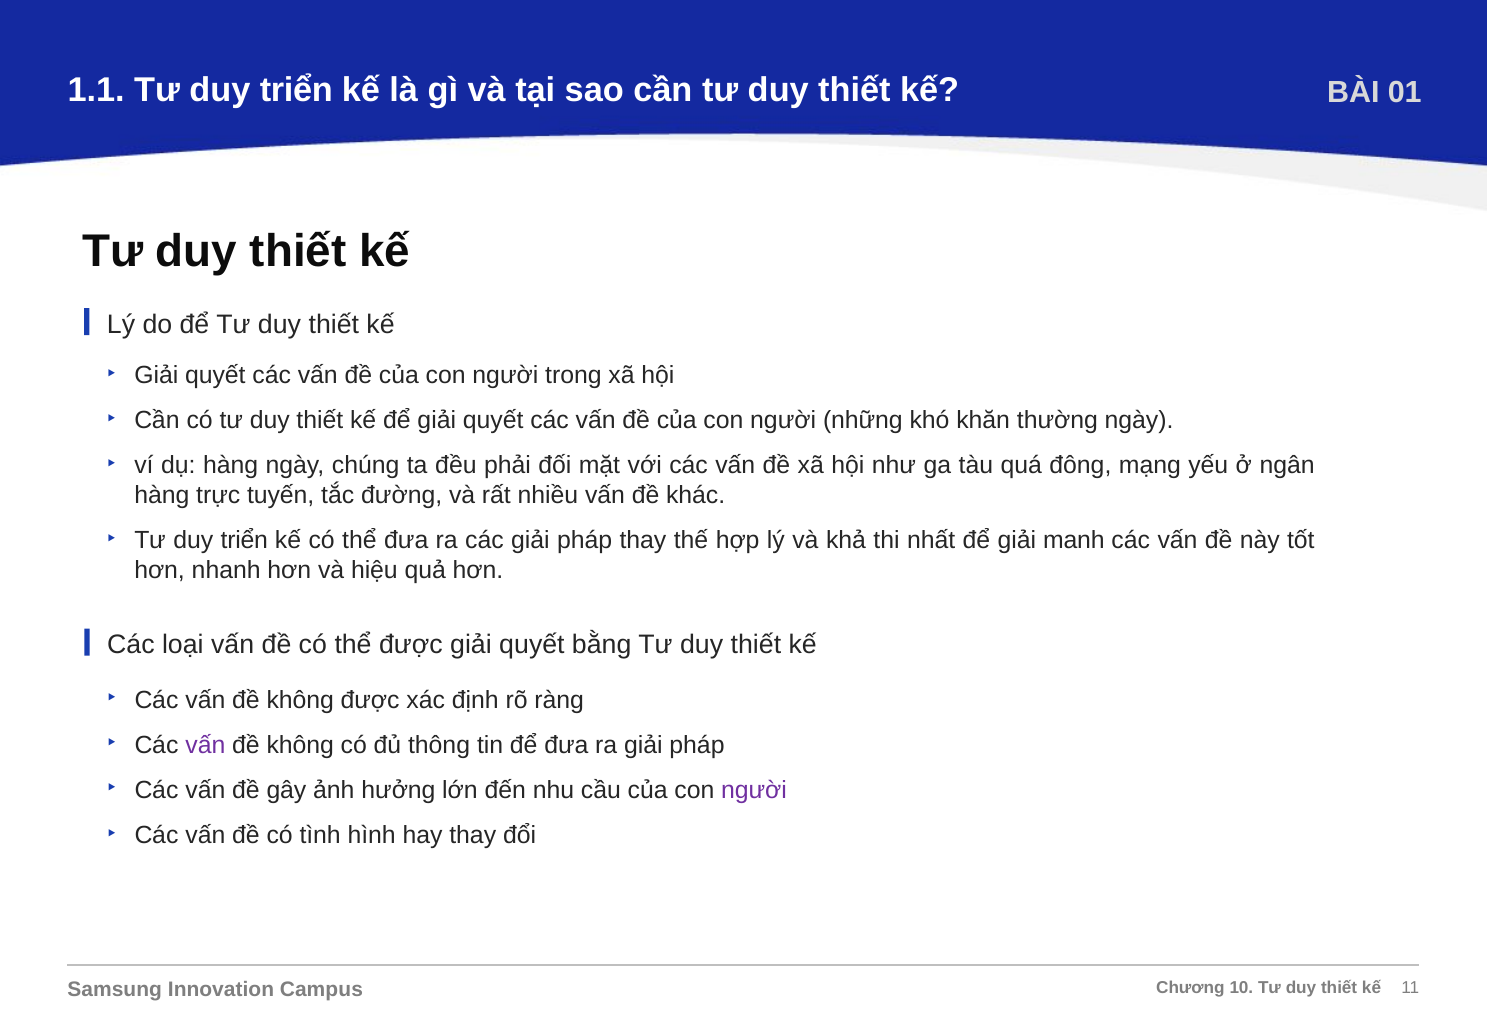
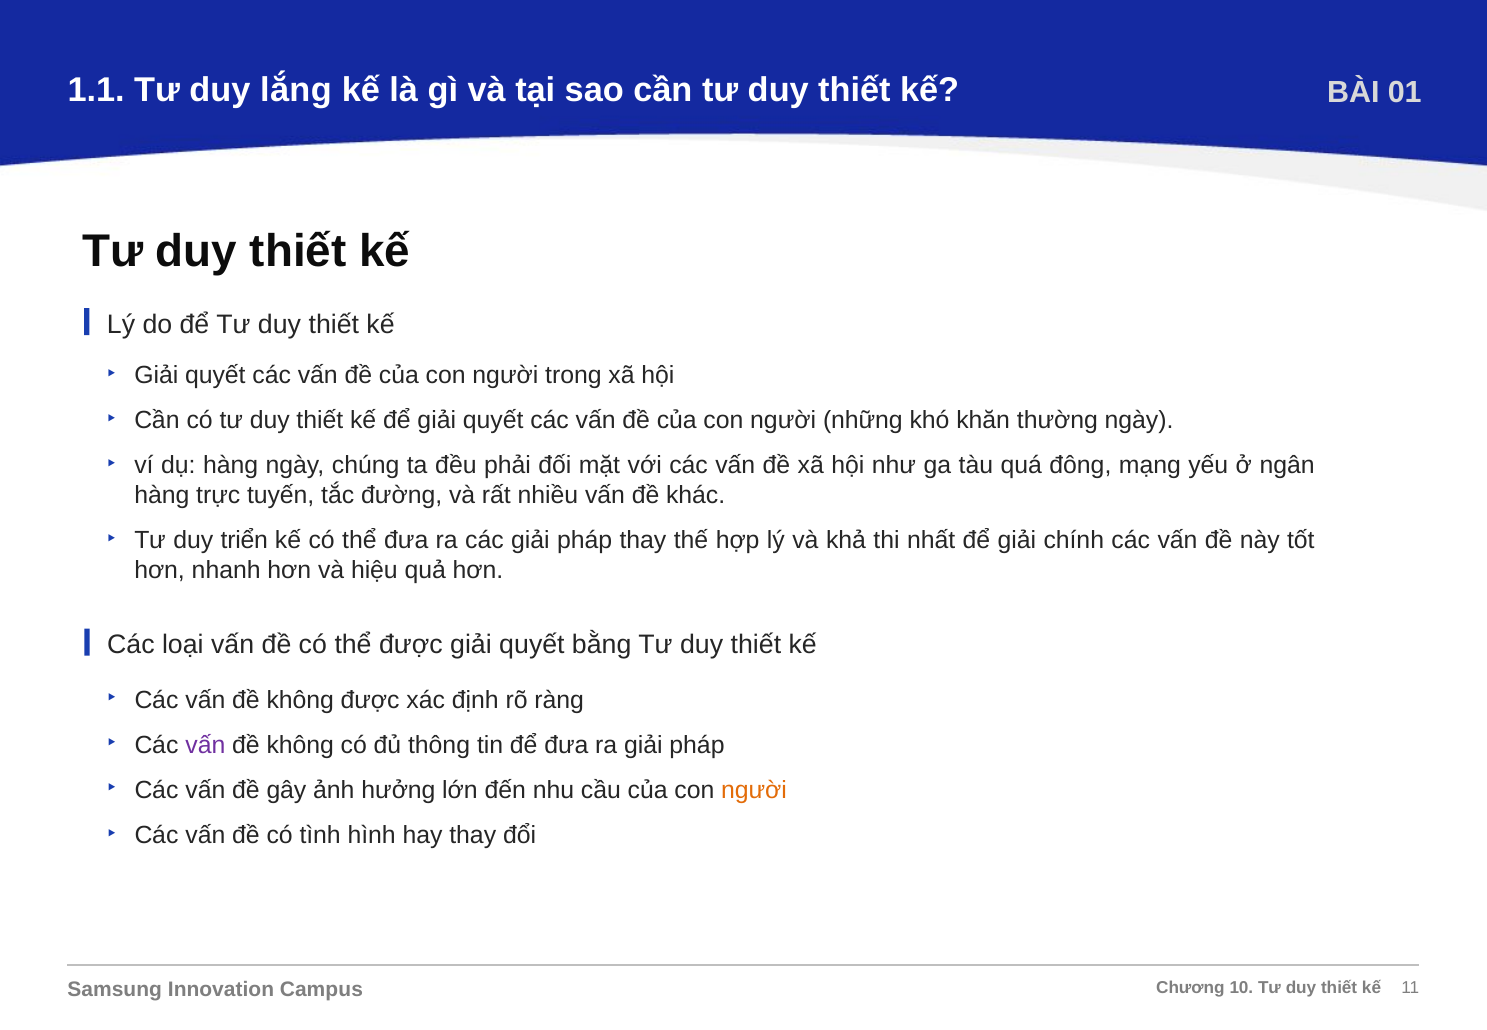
1.1 Tư duy triển: triển -> lắng
manh: manh -> chính
người at (754, 790) colour: purple -> orange
